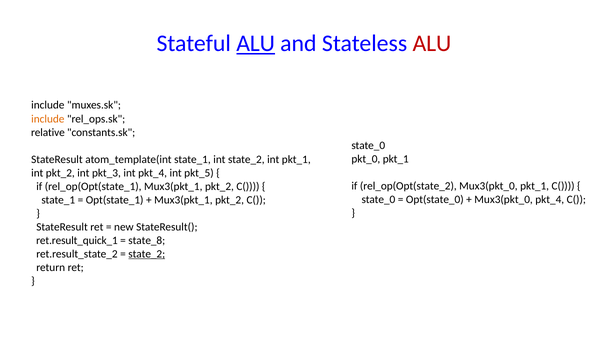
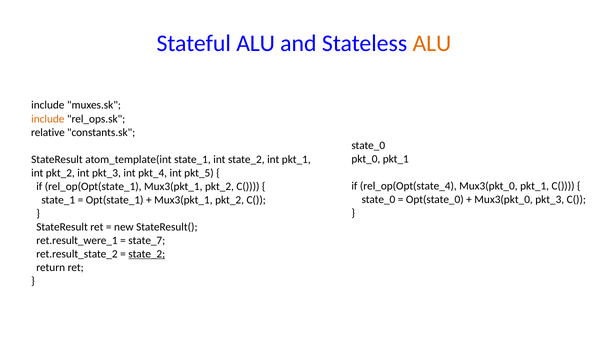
ALU at (256, 43) underline: present -> none
ALU at (432, 43) colour: red -> orange
rel_op(Opt(state_2: rel_op(Opt(state_2 -> rel_op(Opt(state_4
Mux3(pkt_0 pkt_4: pkt_4 -> pkt_3
ret.result_quick_1: ret.result_quick_1 -> ret.result_were_1
state_8: state_8 -> state_7
